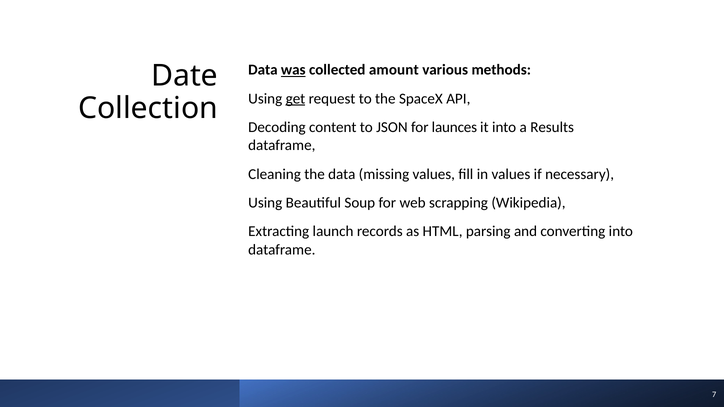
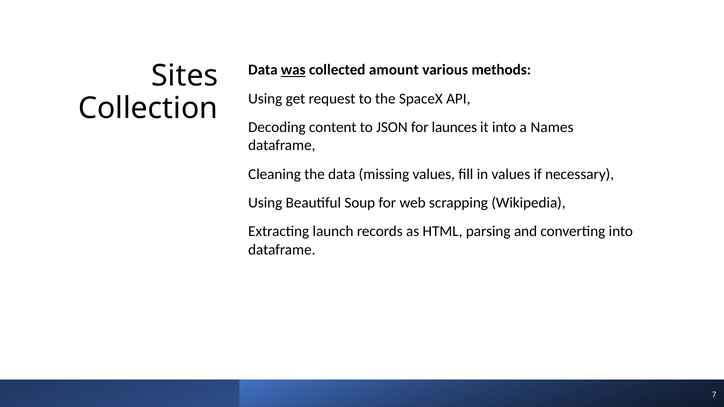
Date: Date -> Sites
get underline: present -> none
Results: Results -> Names
